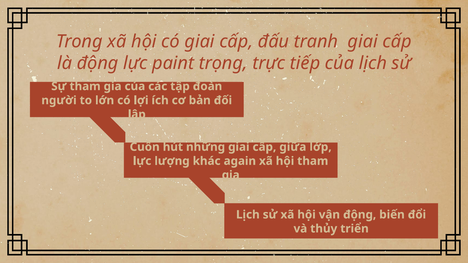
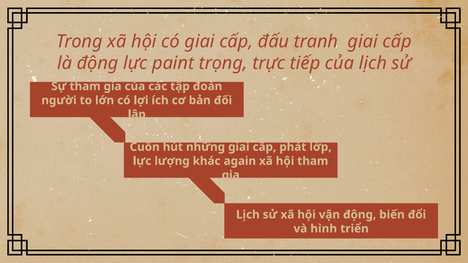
giữa: giữa -> phát
thủy: thủy -> hình
